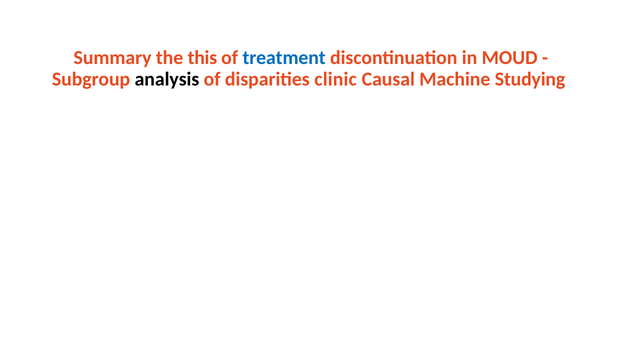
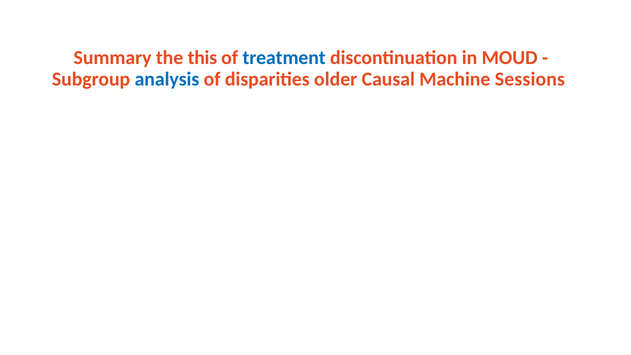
analysis colour: black -> blue
clinic: clinic -> older
Studying: Studying -> Sessions
